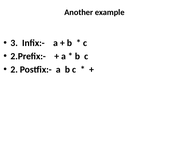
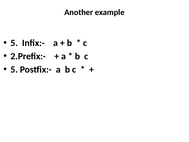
3 at (14, 43): 3 -> 5
2 at (14, 69): 2 -> 5
